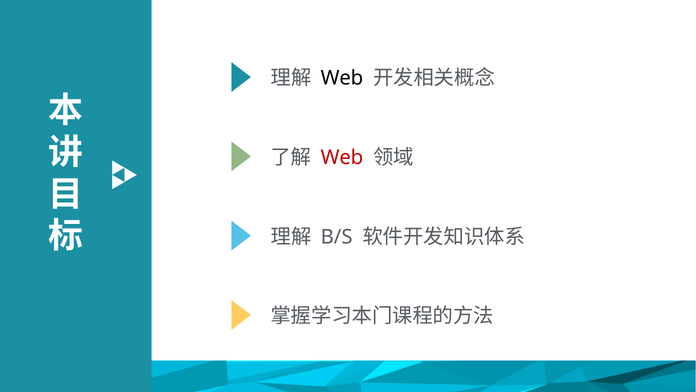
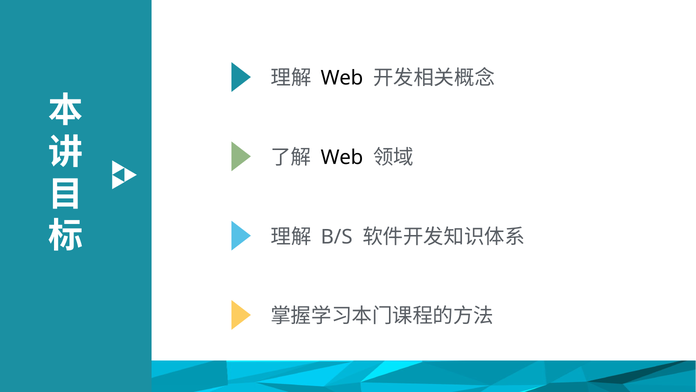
Web at (342, 157) colour: red -> black
